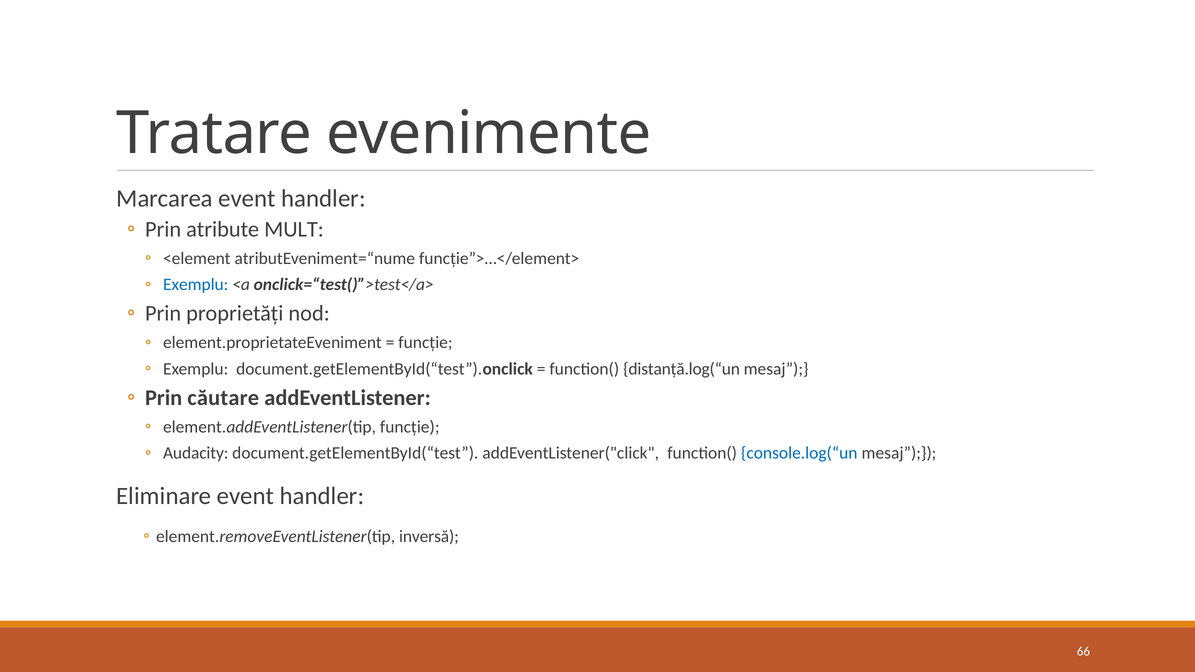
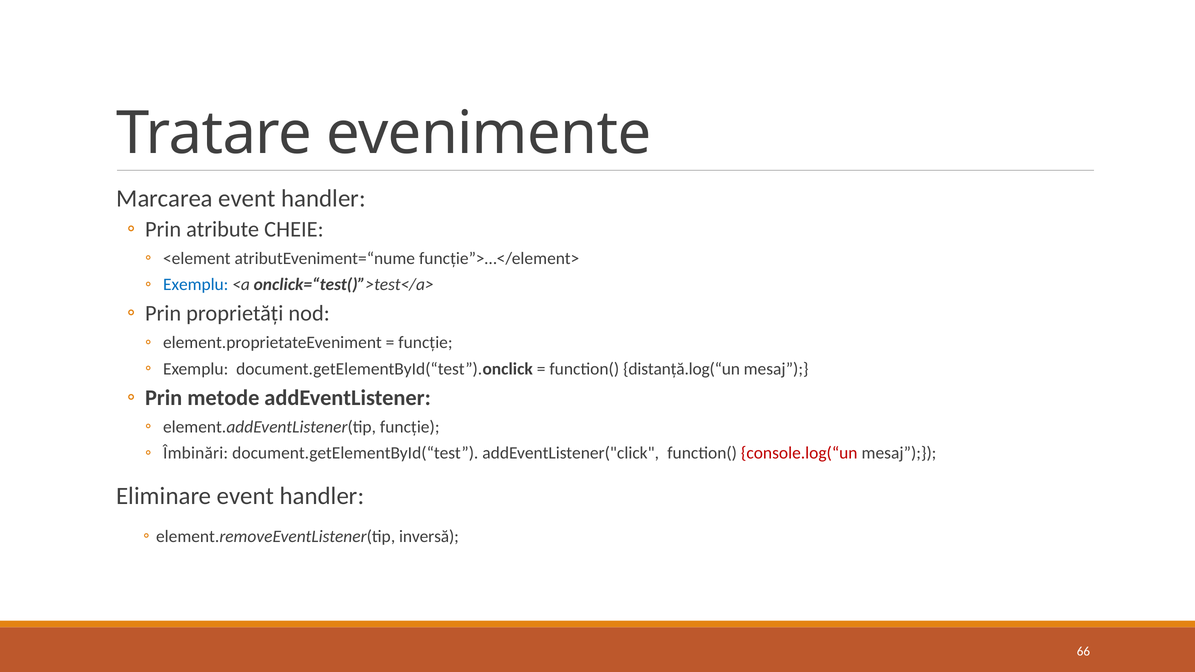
MULT: MULT -> CHEIE
căutare: căutare -> metode
Audacity: Audacity -> Îmbinări
console.log(“un colour: blue -> red
